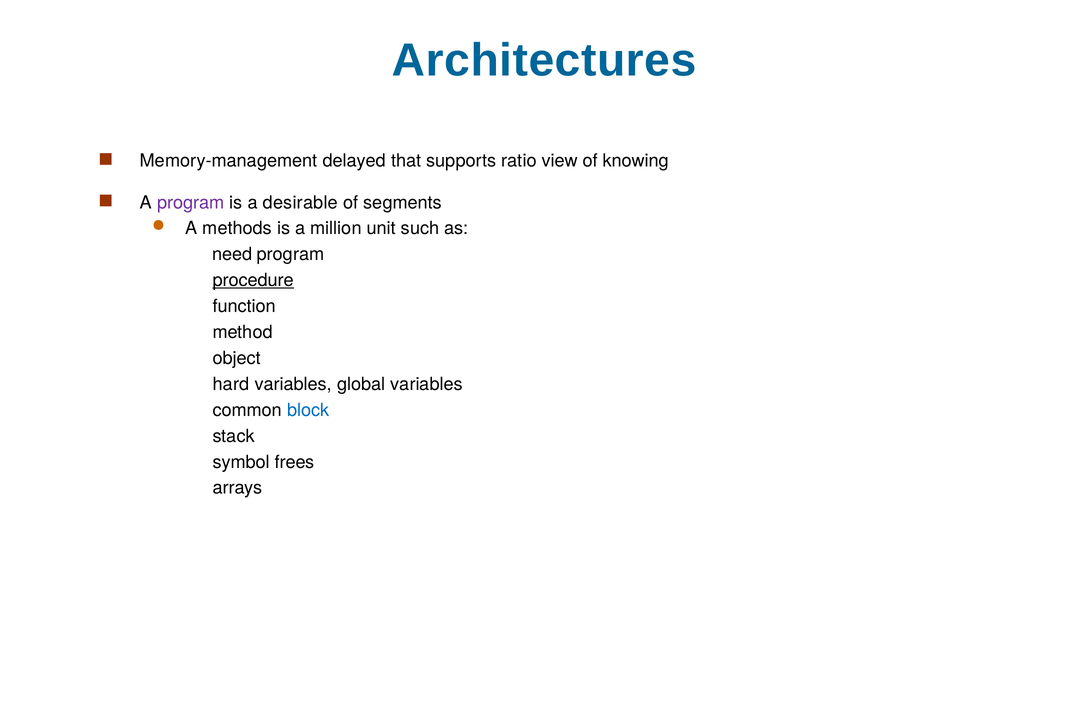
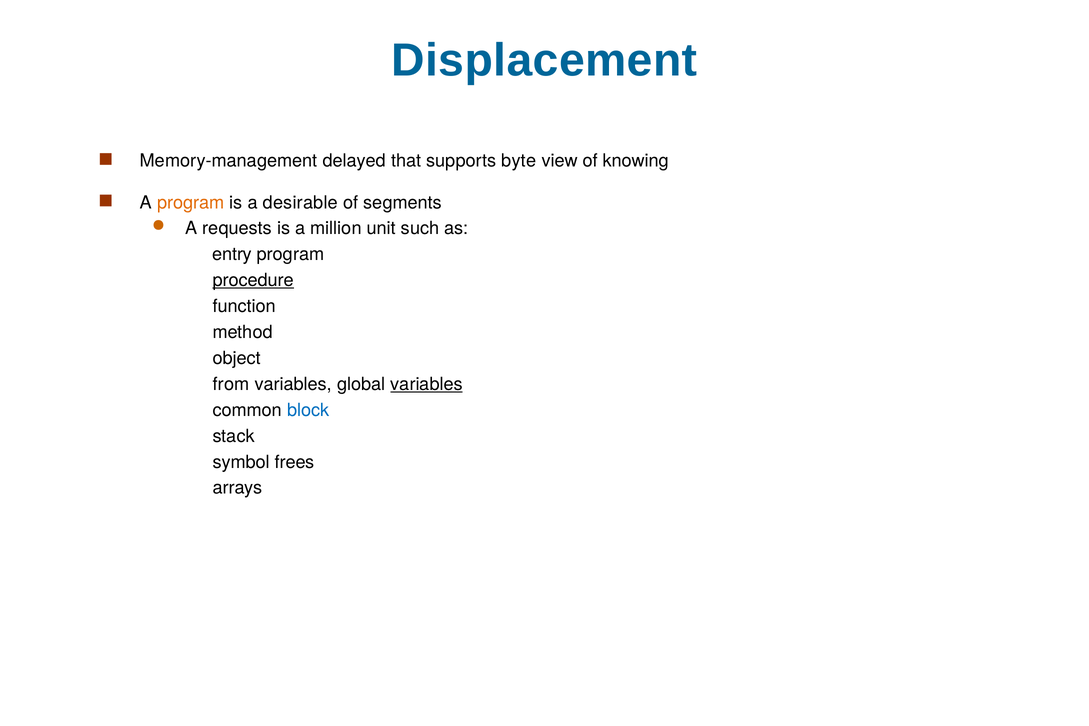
Architectures: Architectures -> Displacement
ratio: ratio -> byte
program at (191, 203) colour: purple -> orange
methods: methods -> requests
need: need -> entry
hard: hard -> from
variables at (427, 384) underline: none -> present
